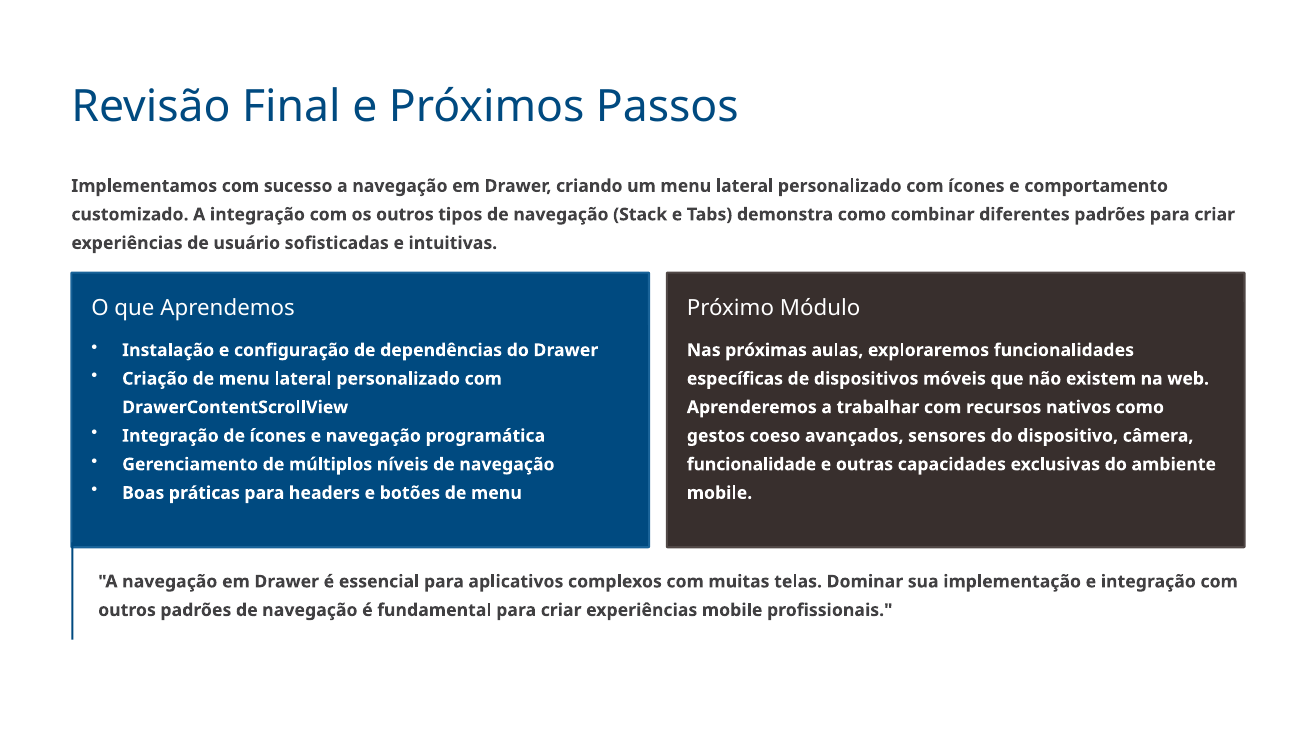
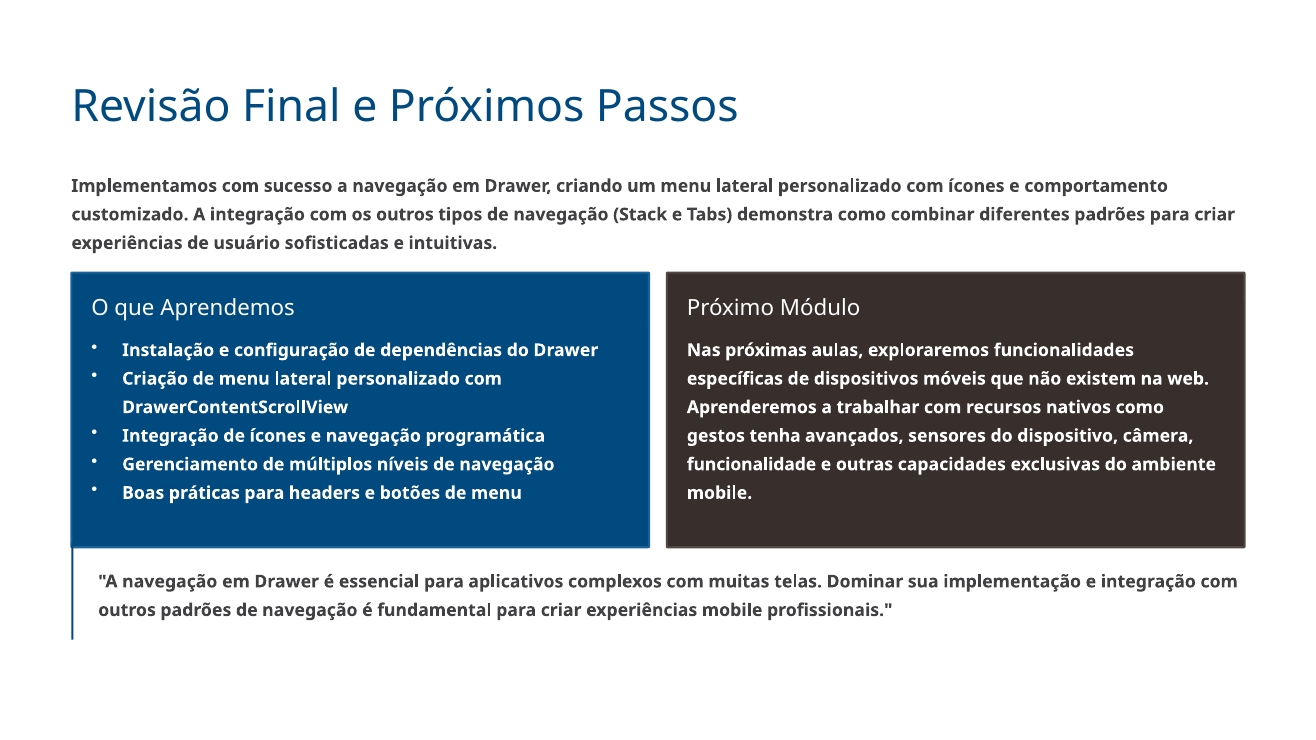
coeso: coeso -> tenha
